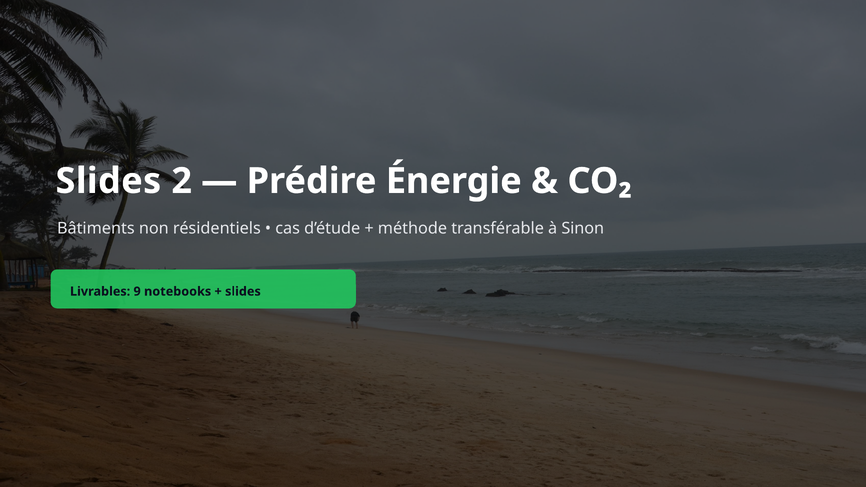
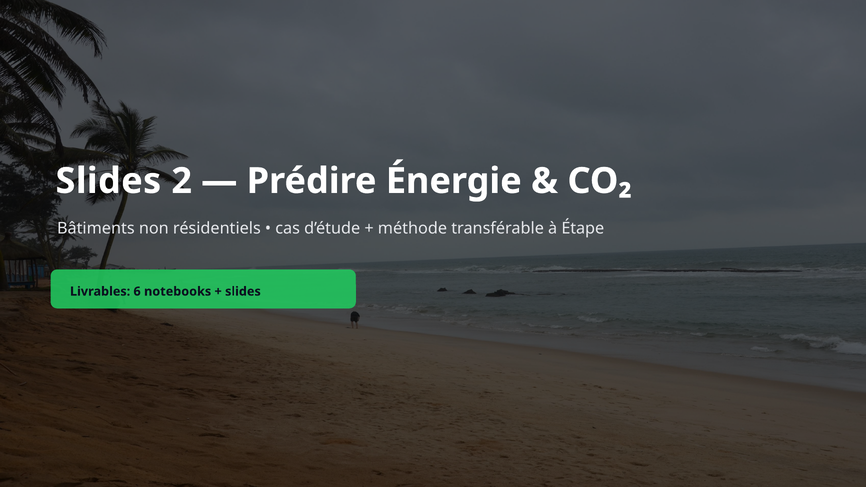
Sinon: Sinon -> Étape
9: 9 -> 6
